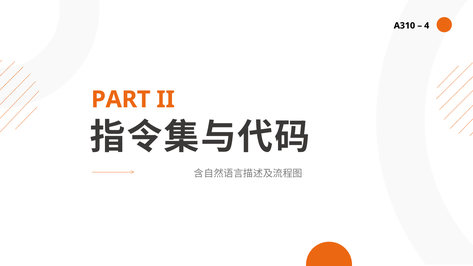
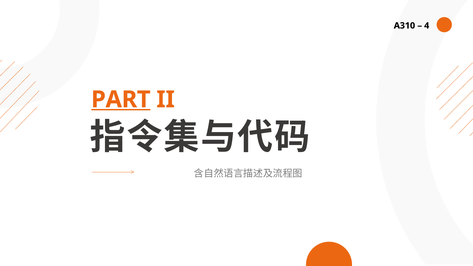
PART underline: none -> present
